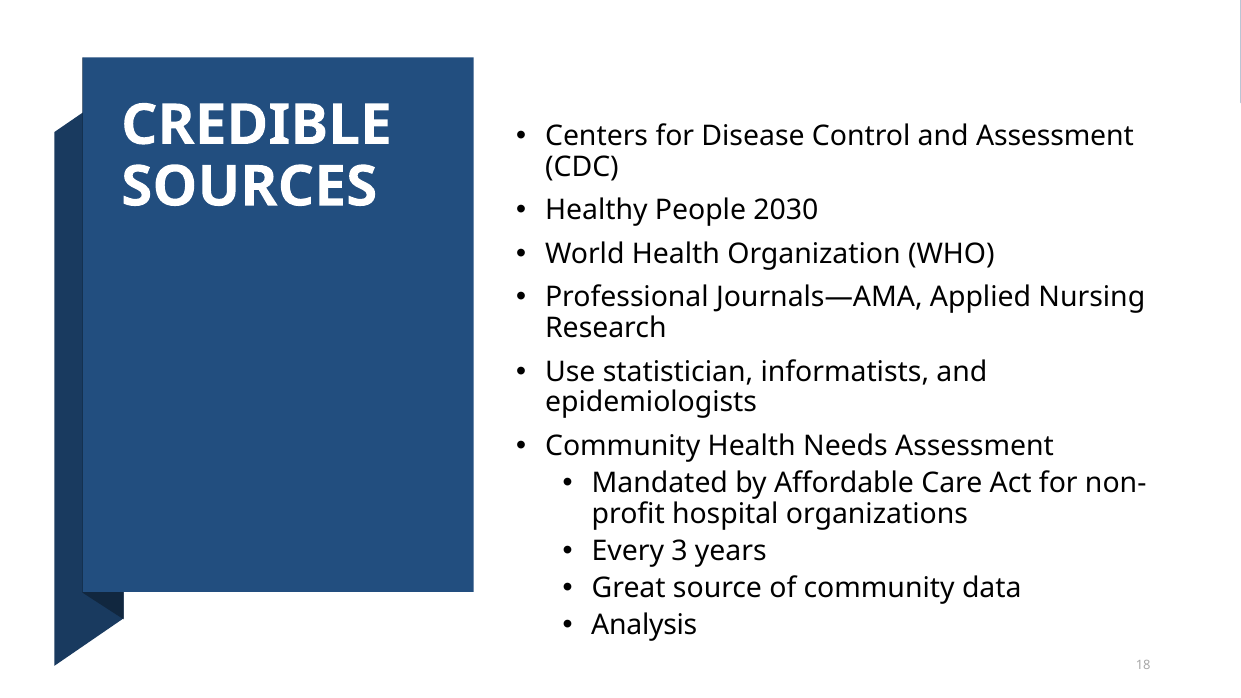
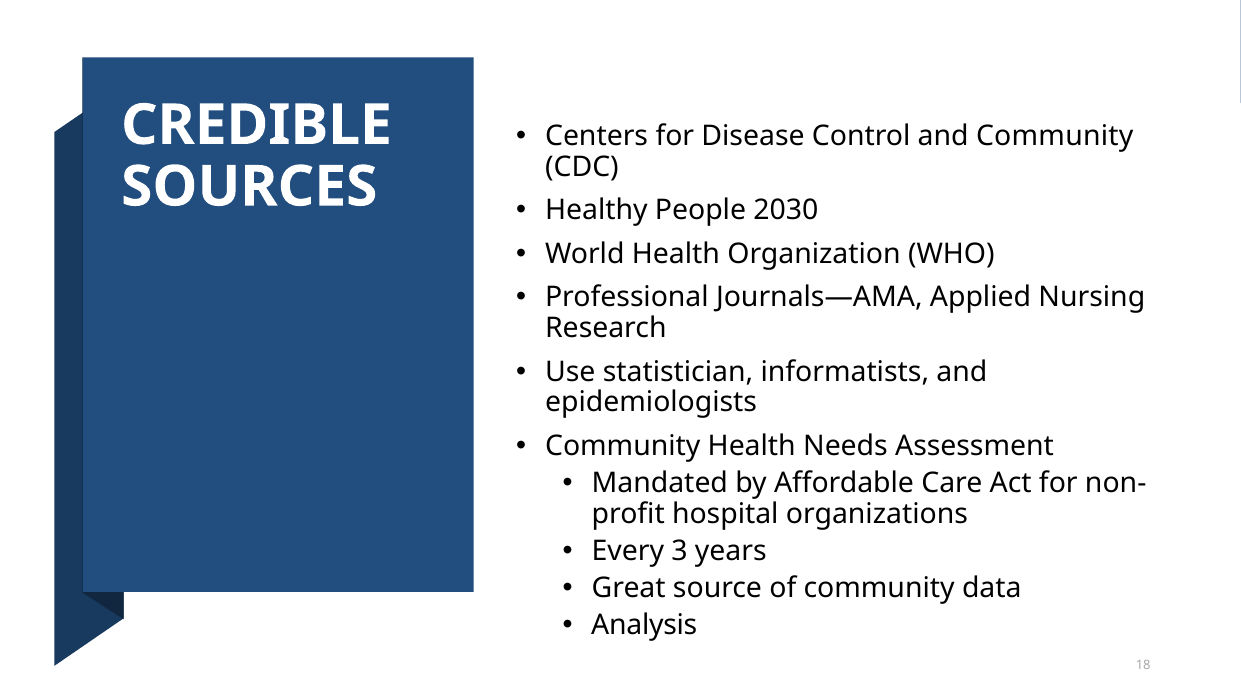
and Assessment: Assessment -> Community
